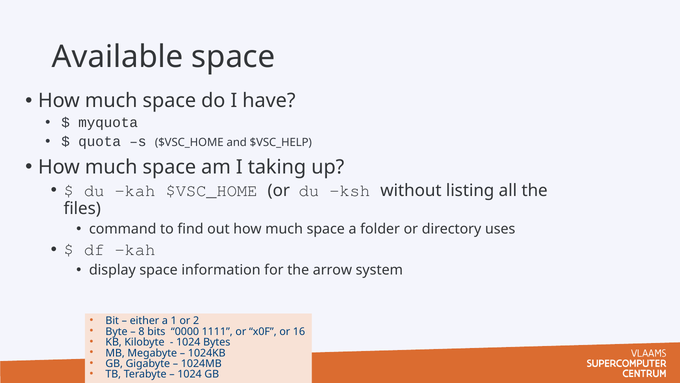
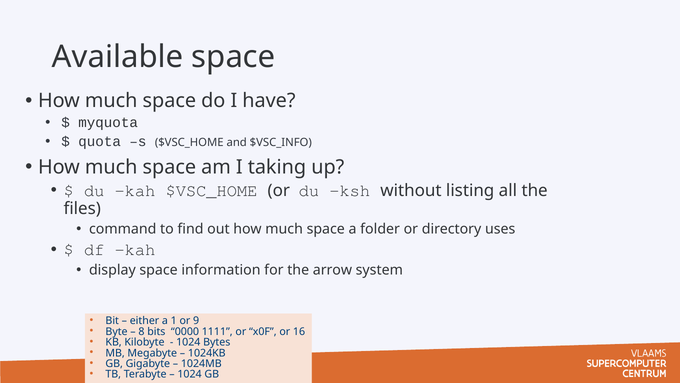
$VSC_HELP: $VSC_HELP -> $VSC_INFO
2: 2 -> 9
